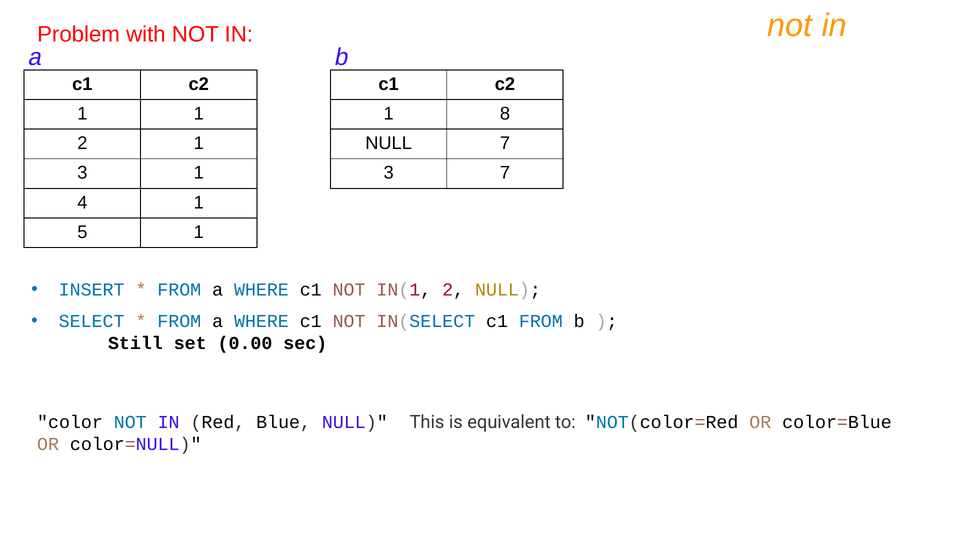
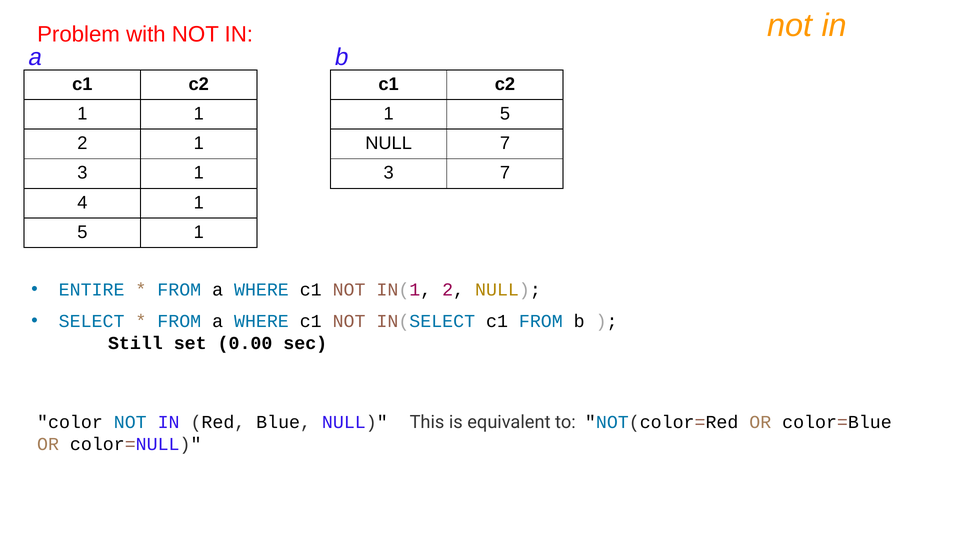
8 at (505, 114): 8 -> 5
INSERT: INSERT -> ENTIRE
